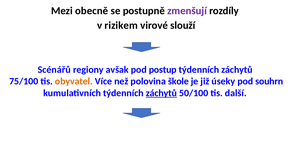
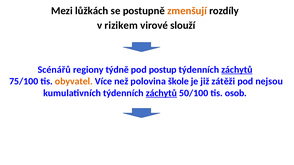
obecně: obecně -> lůžkách
zmenšují colour: purple -> orange
avšak: avšak -> týdně
záchytů at (237, 70) underline: none -> present
úseky: úseky -> zátěži
souhrn: souhrn -> nejsou
další: další -> osob
